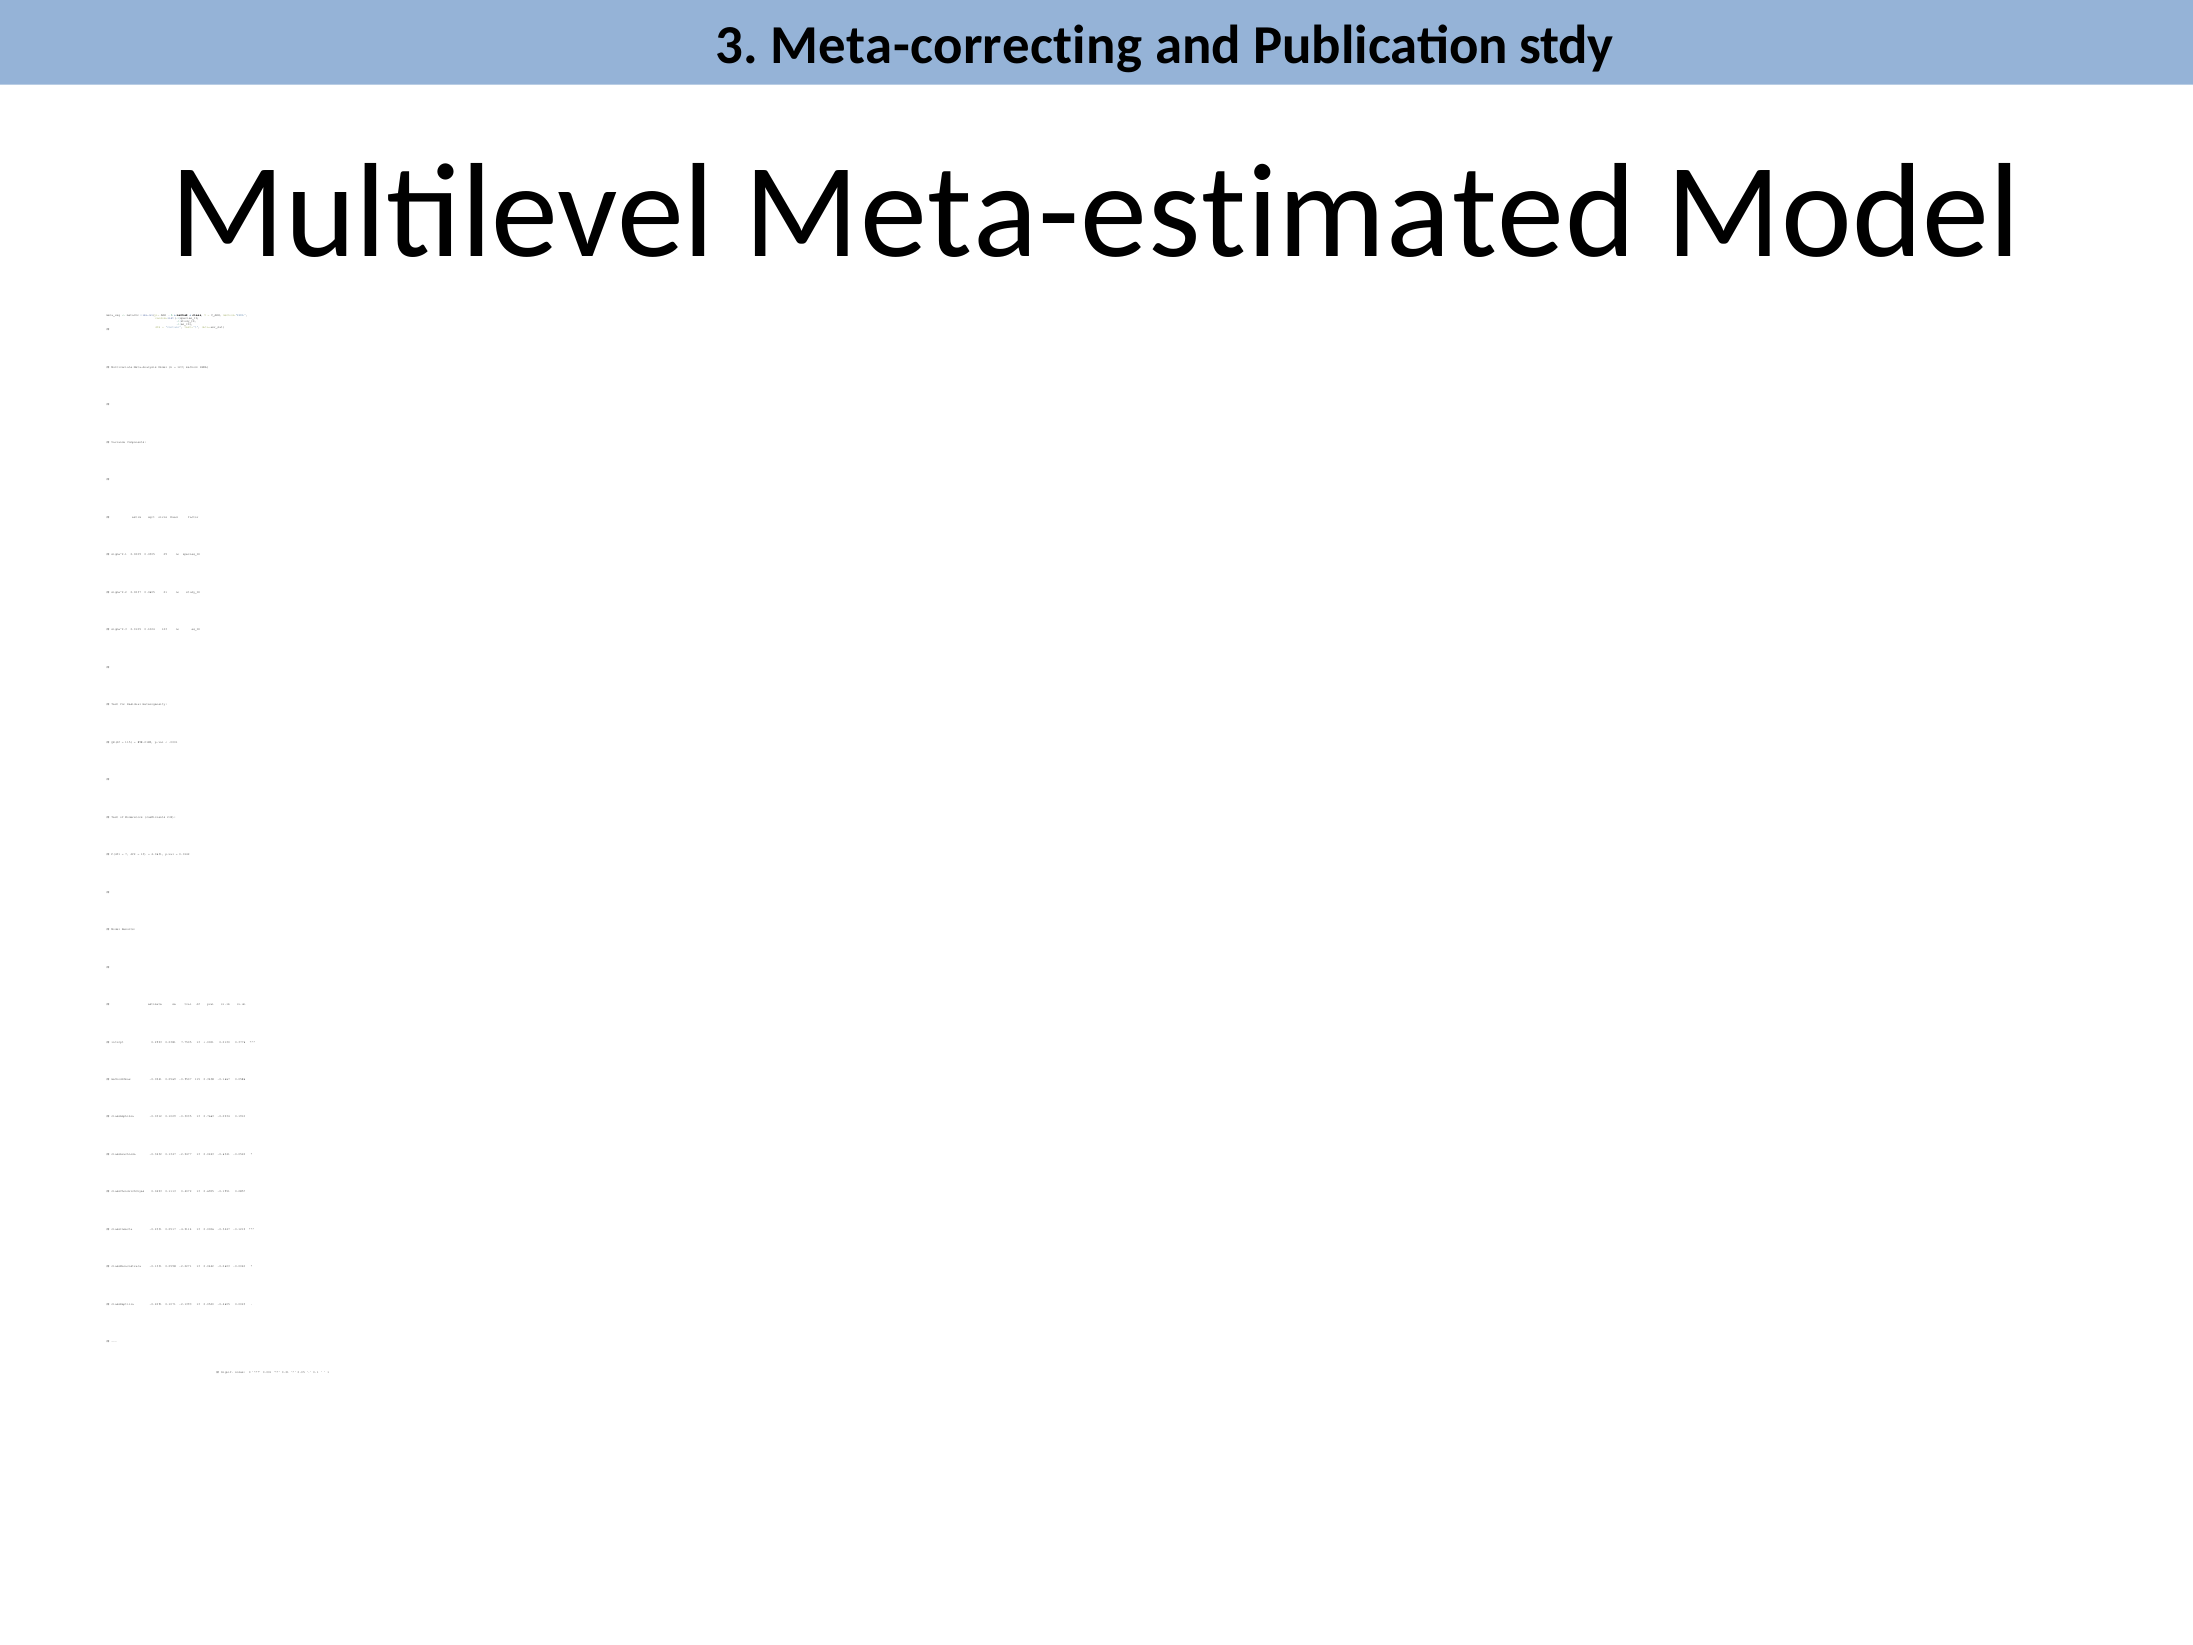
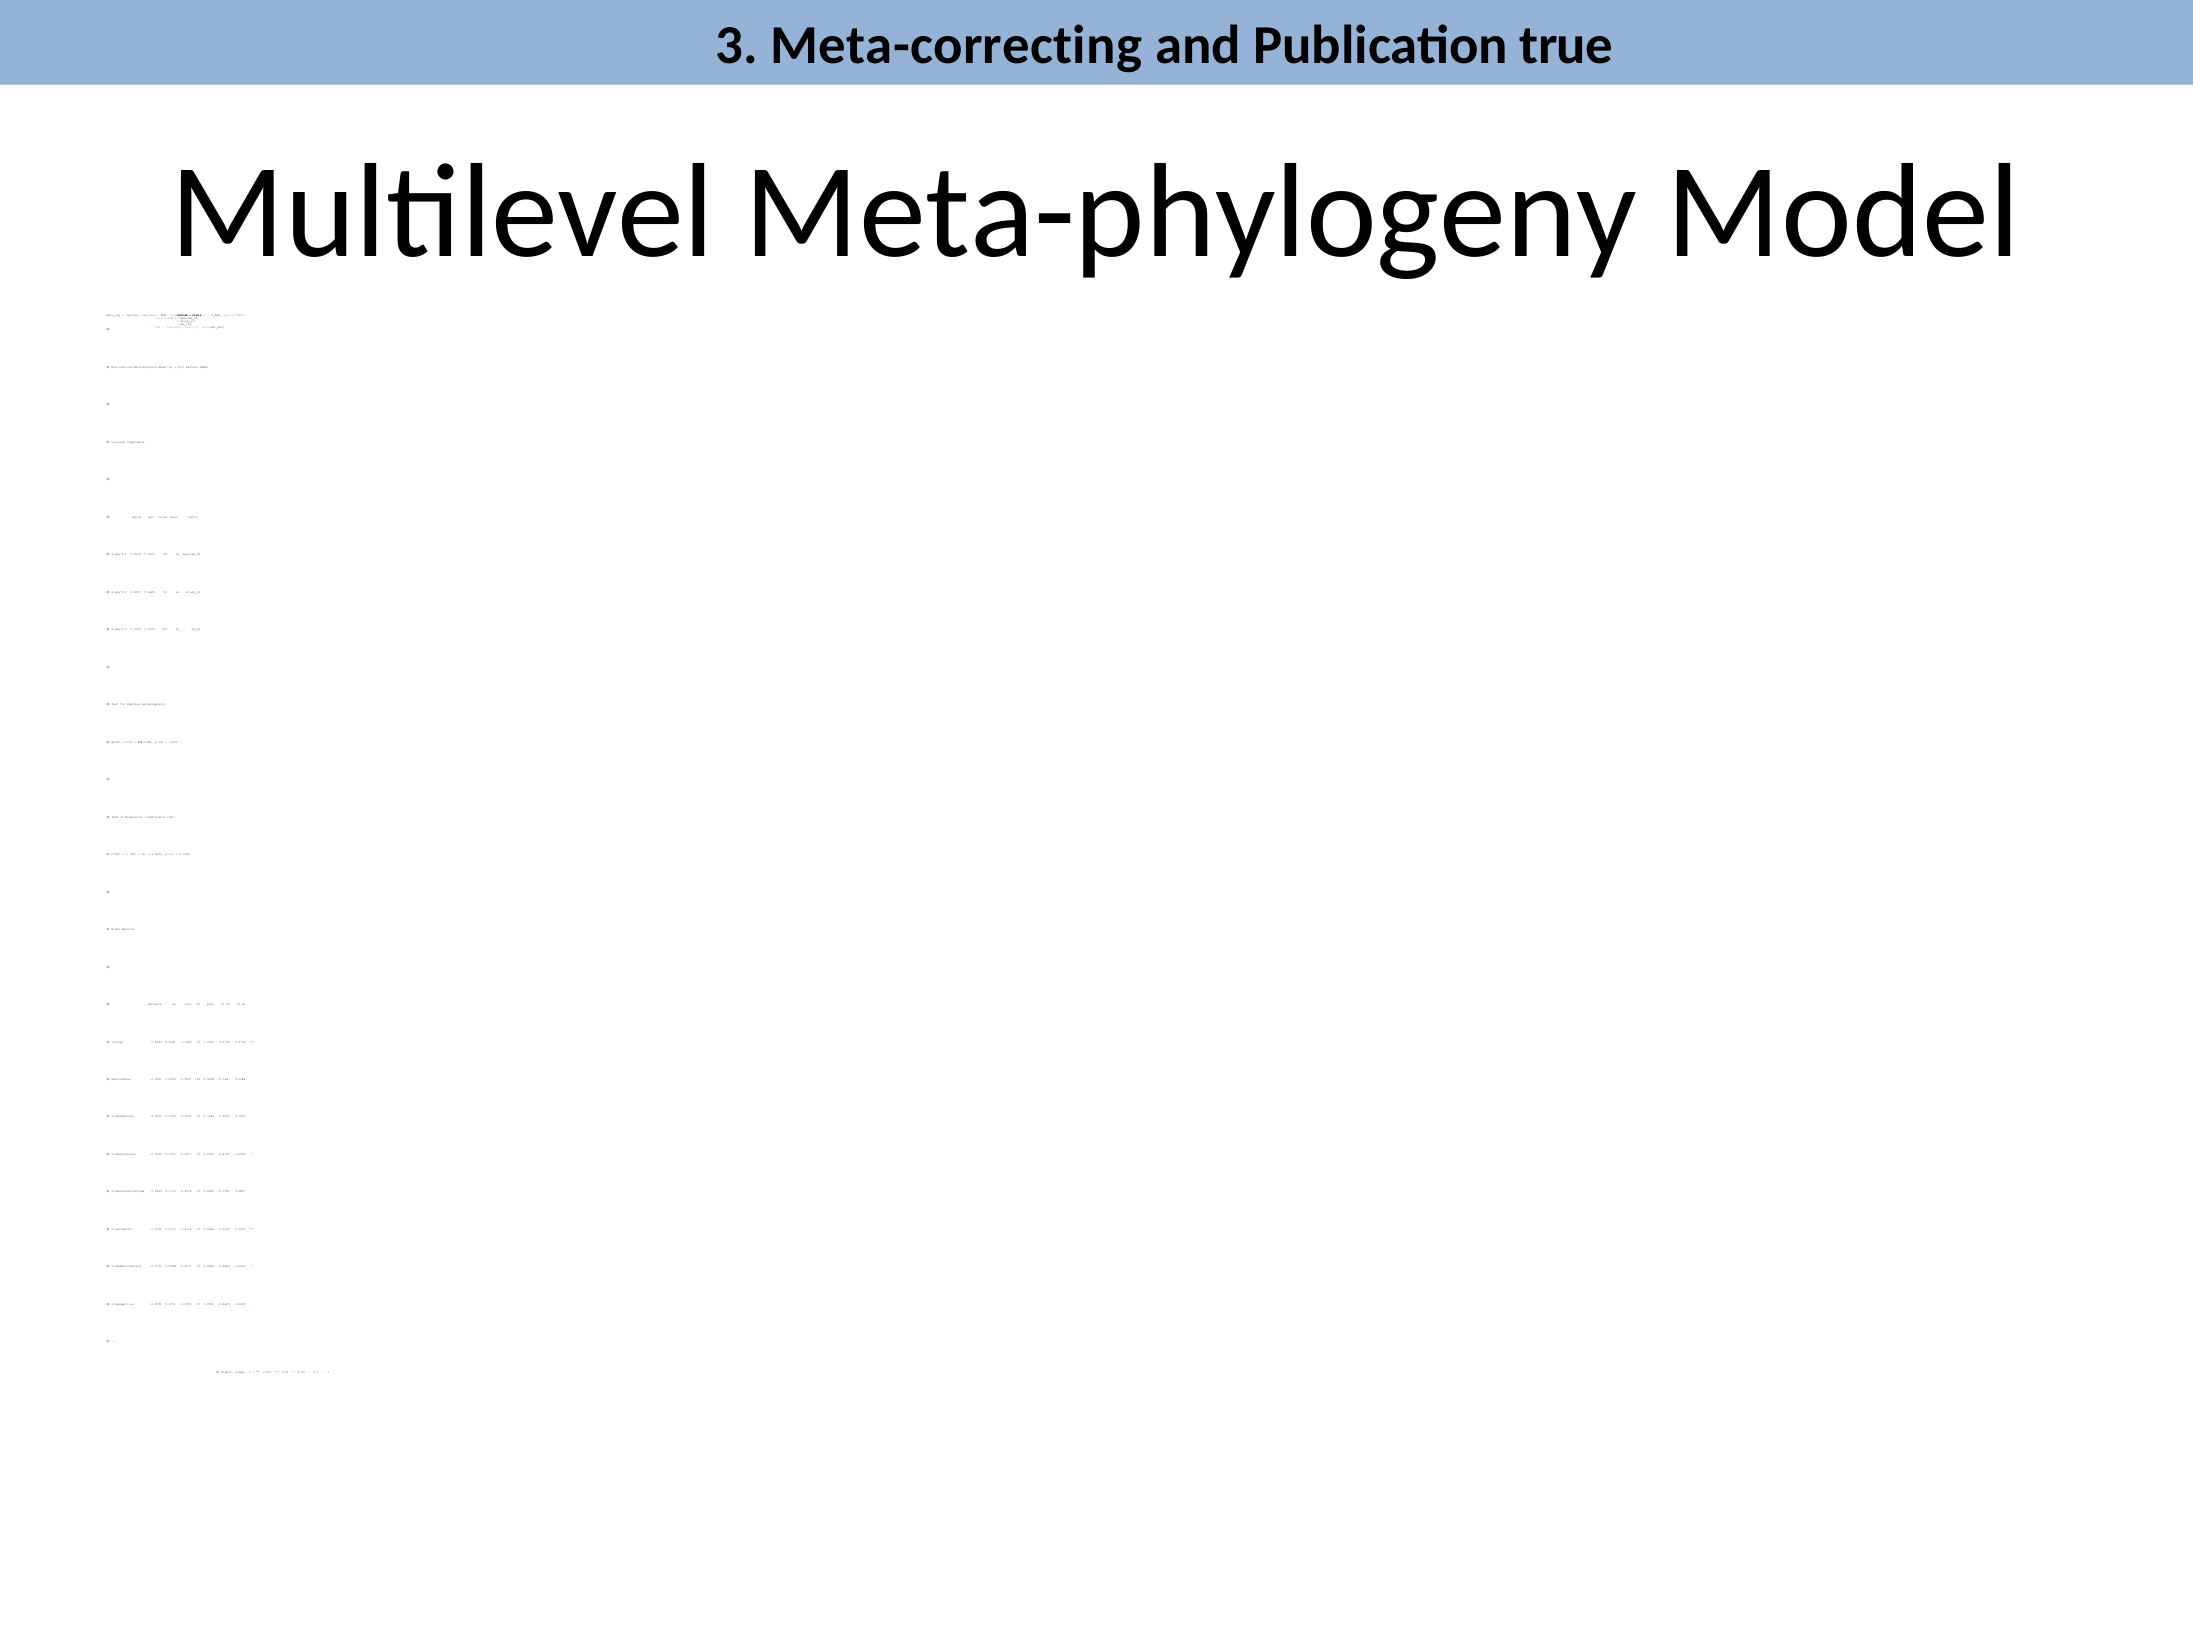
stdy: stdy -> true
Meta-estimated: Meta-estimated -> Meta-phylogeny
